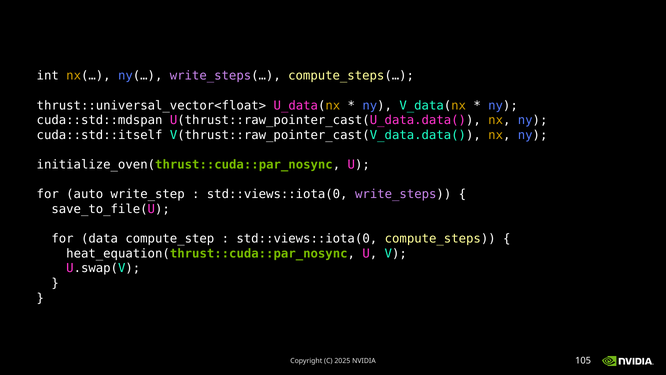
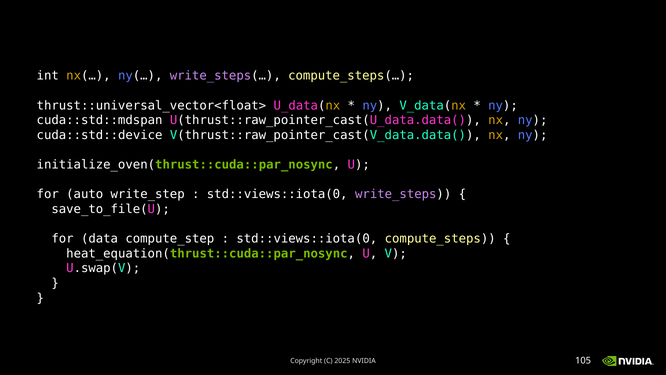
cuda::std::itself: cuda::std::itself -> cuda::std::device
